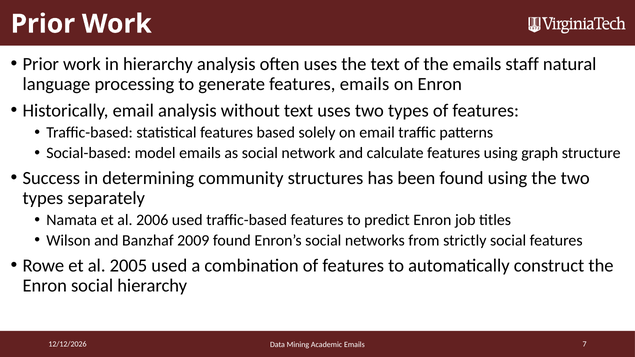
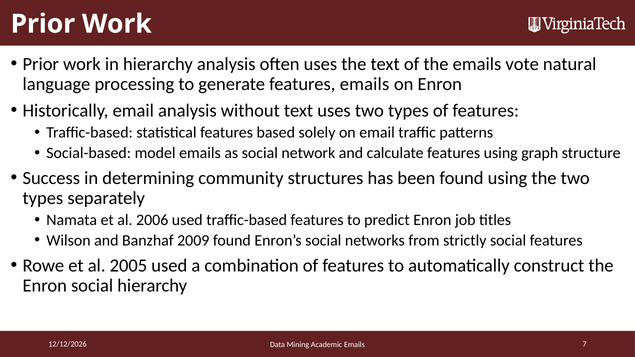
staff: staff -> vote
